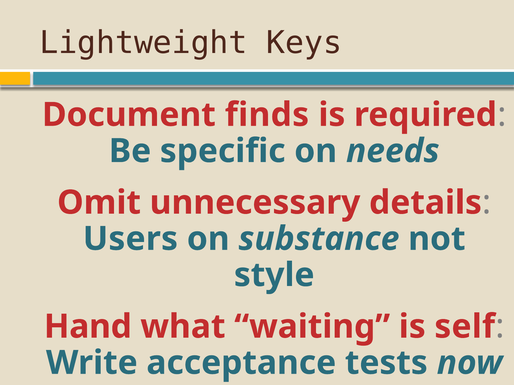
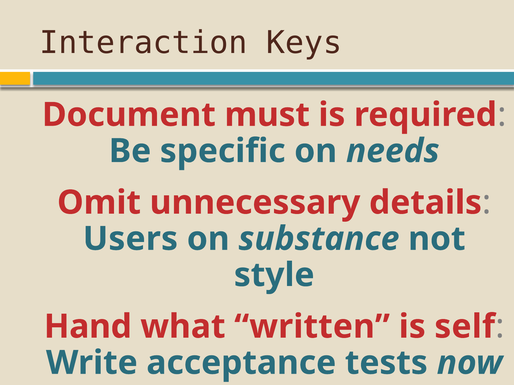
Lightweight: Lightweight -> Interaction
finds: finds -> must
waiting: waiting -> written
